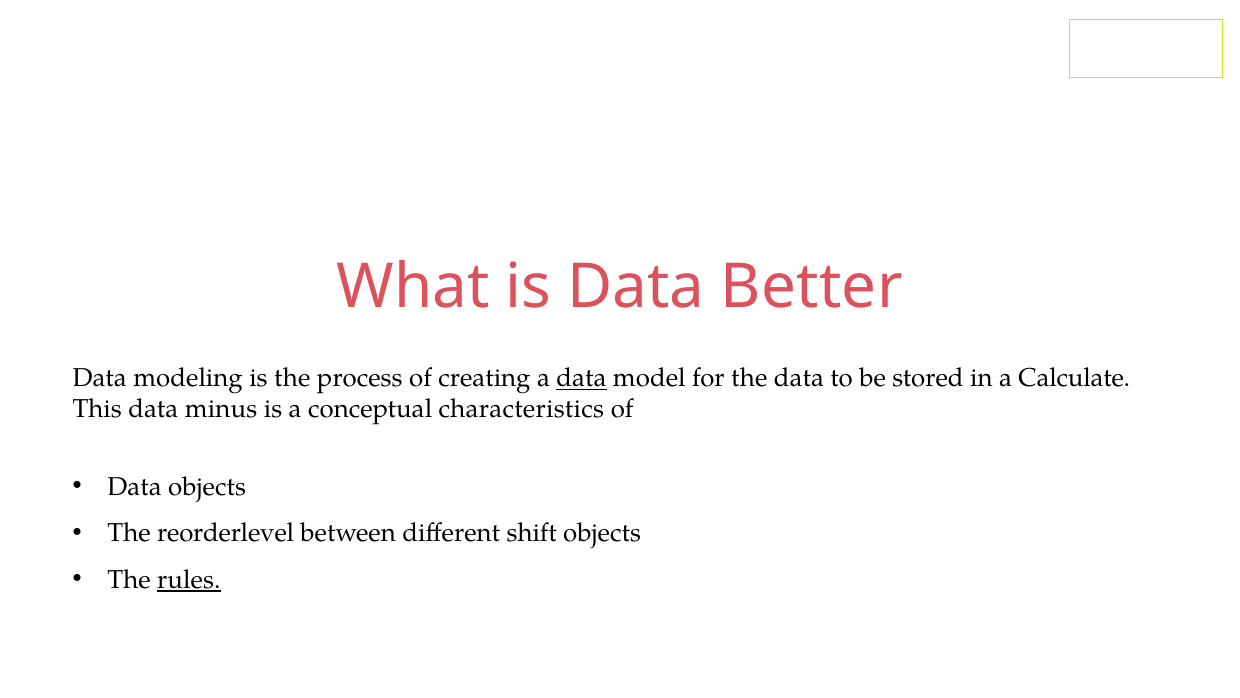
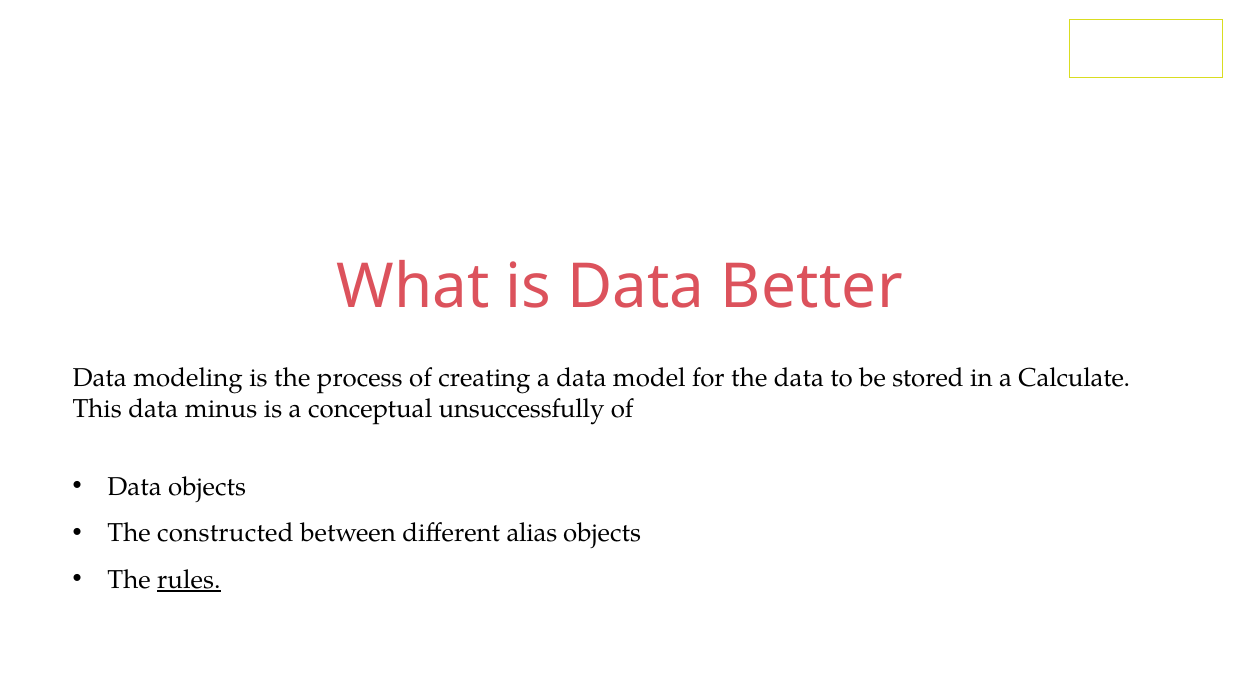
data at (581, 378) underline: present -> none
characteristics: characteristics -> unsuccessfully
reorderlevel: reorderlevel -> constructed
shift: shift -> alias
